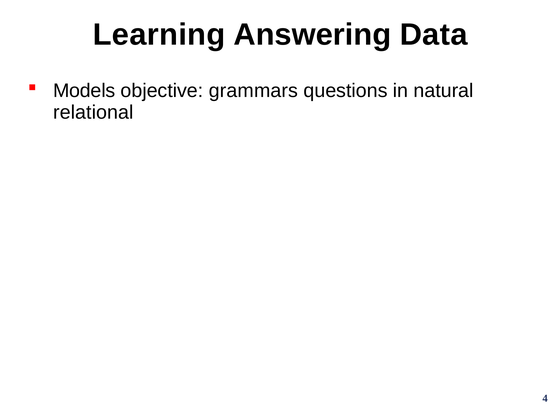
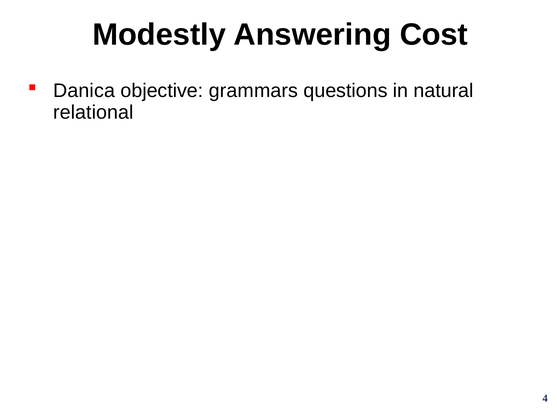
Learning: Learning -> Modestly
Data: Data -> Cost
Models: Models -> Danica
